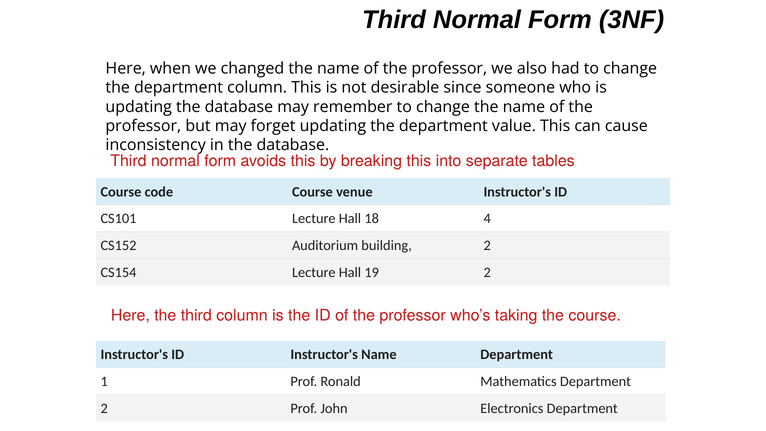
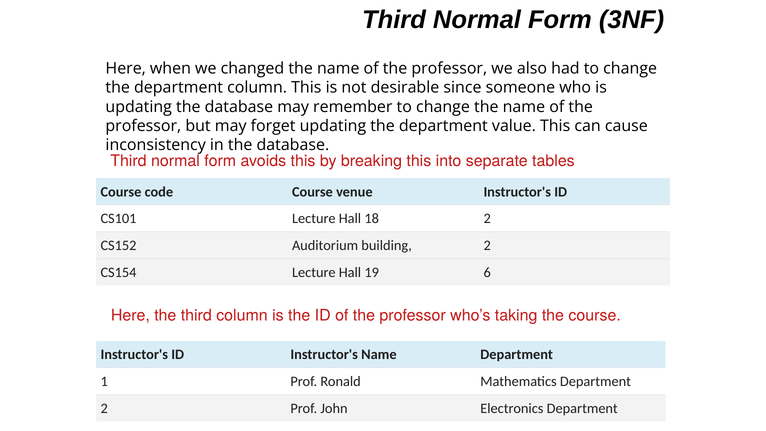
18 4: 4 -> 2
19 2: 2 -> 6
